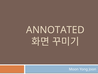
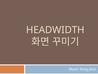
ANNOTATED: ANNOTATED -> HEADWIDTH
